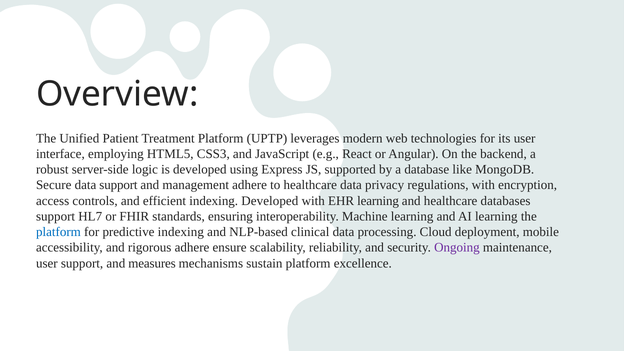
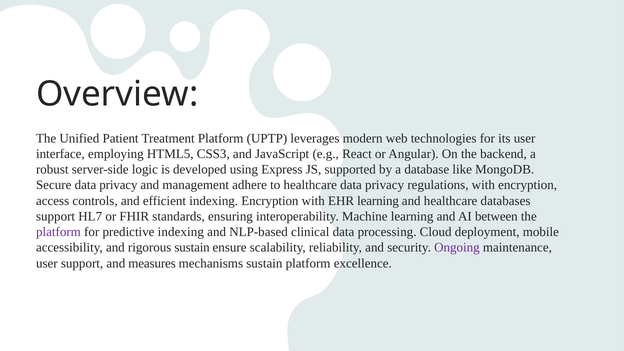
Secure data support: support -> privacy
indexing Developed: Developed -> Encryption
AI learning: learning -> between
platform at (58, 232) colour: blue -> purple
rigorous adhere: adhere -> sustain
